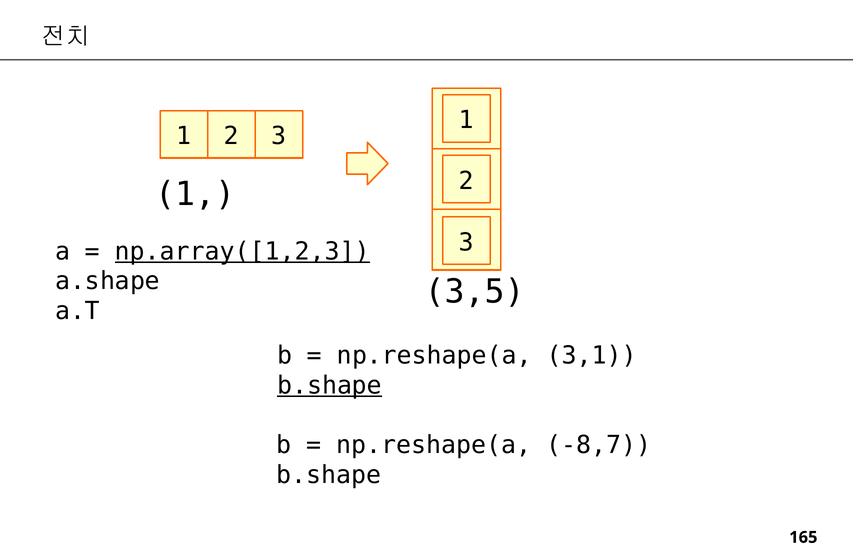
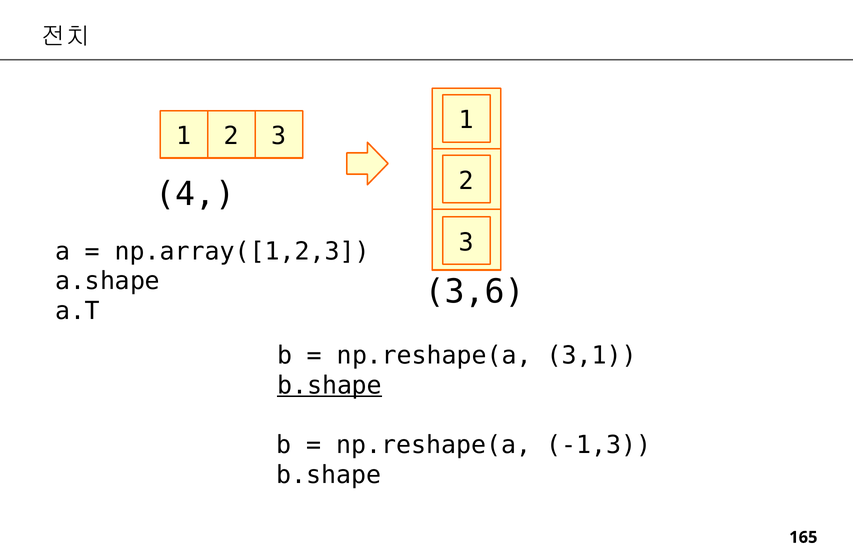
1 at (195, 194): 1 -> 4
np.array([1,2,3 underline: present -> none
3,5: 3,5 -> 3,6
-8,7: -8,7 -> -1,3
